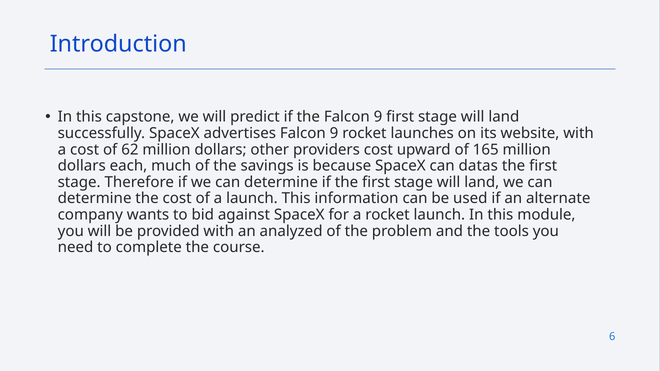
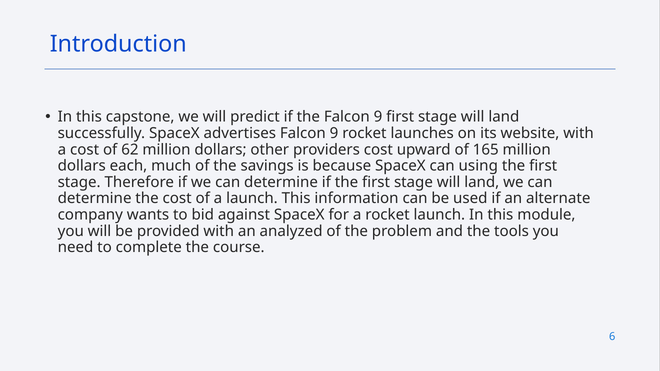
datas: datas -> using
